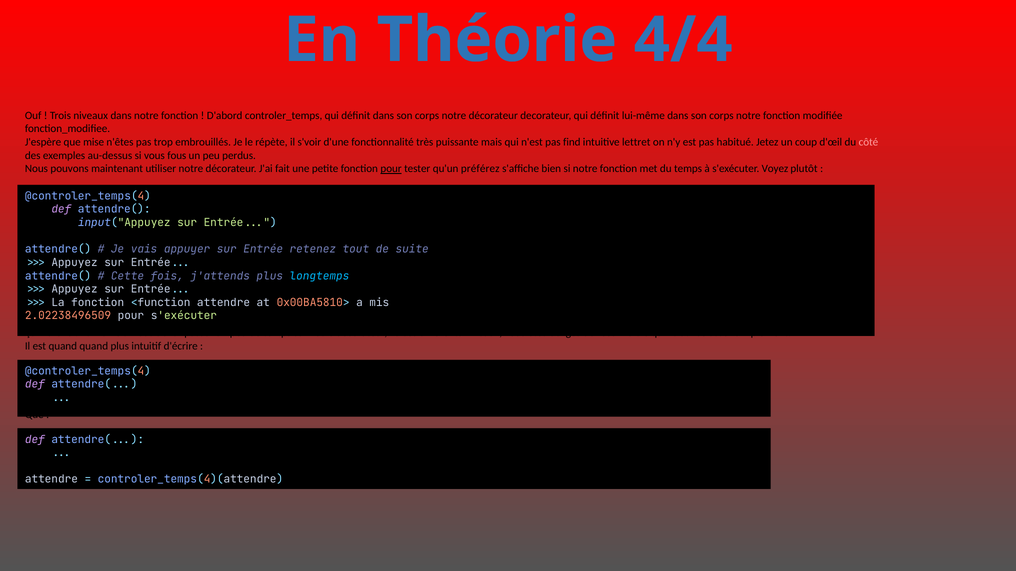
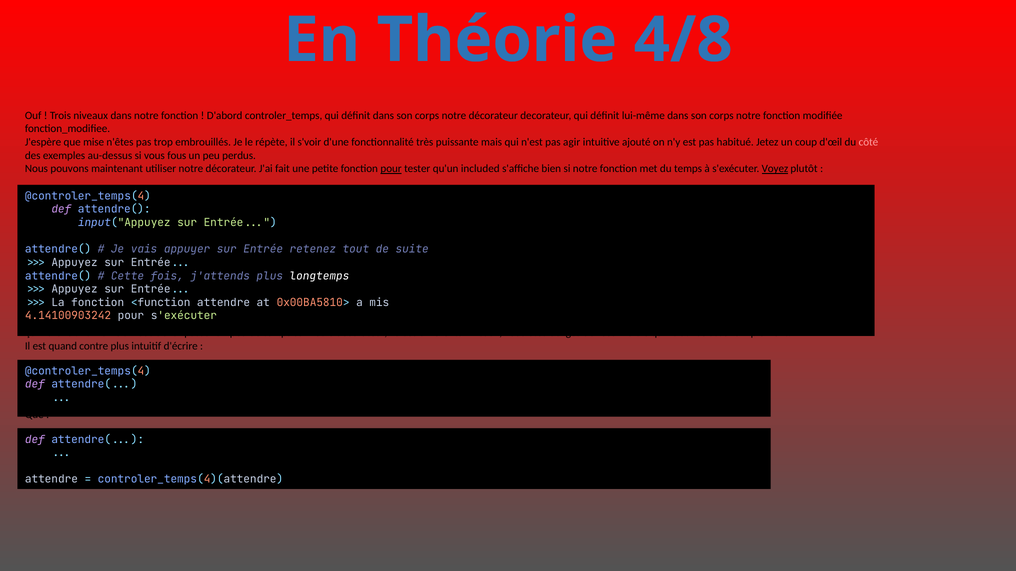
4/4: 4/4 -> 4/8
find: find -> agir
lettret: lettret -> ajouté
préférez: préférez -> included
Voyez underline: none -> present
longtemps colour: light blue -> white
2.02238496509: 2.02238496509 -> 4.14100903242
quand quand: quand -> contre
